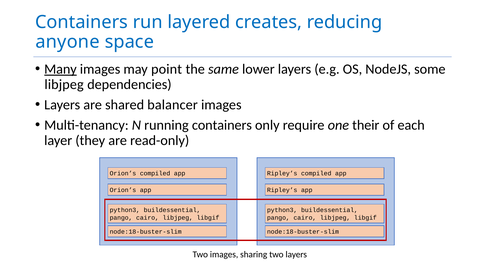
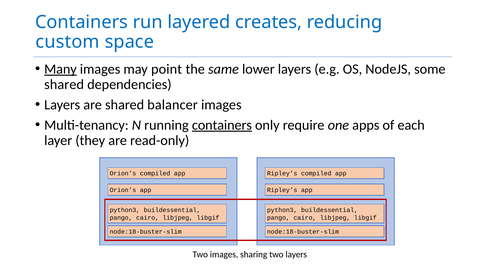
anyone: anyone -> custom
libjpeg at (64, 84): libjpeg -> shared
containers at (222, 125) underline: none -> present
their: their -> apps
